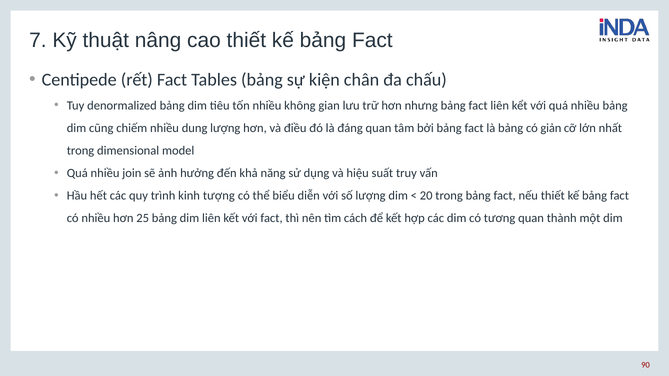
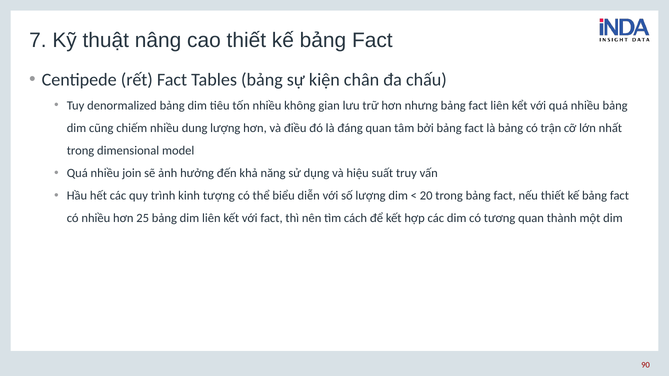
giản: giản -> trận
